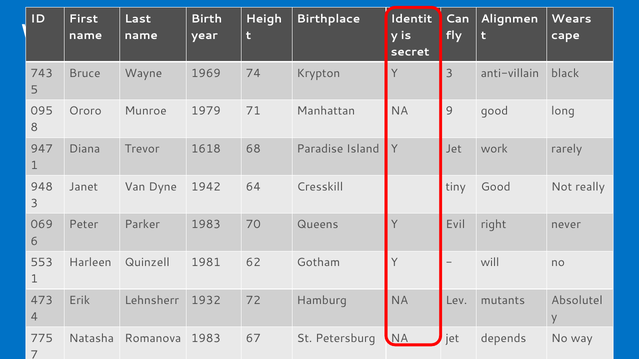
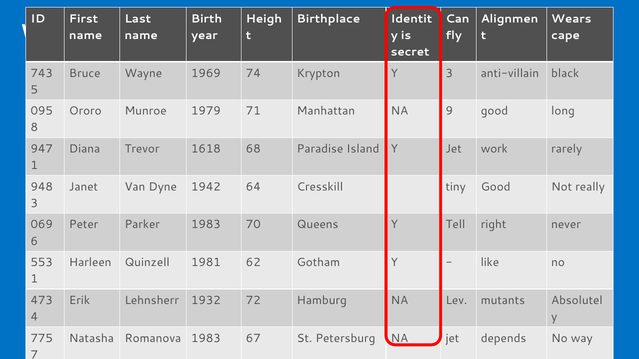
Evil: Evil -> Tell
will: will -> like
